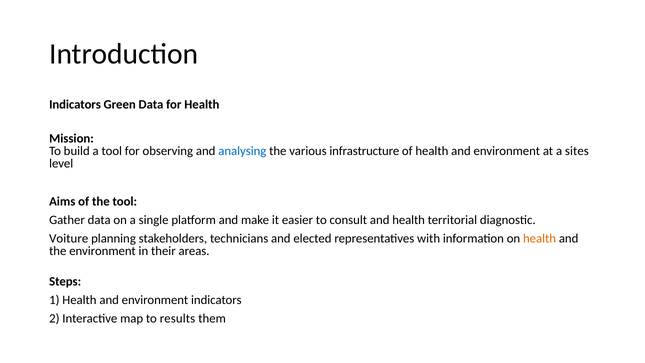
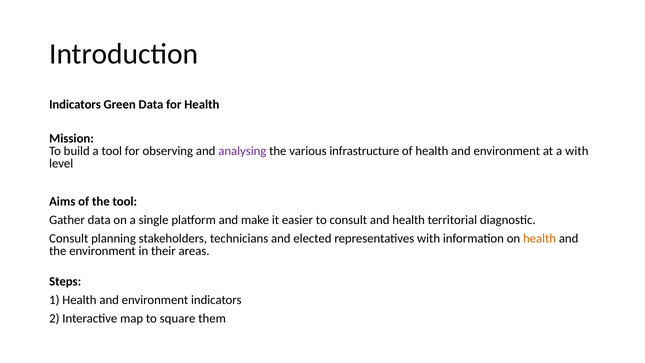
analysing colour: blue -> purple
a sites: sites -> with
Voiture at (69, 238): Voiture -> Consult
results: results -> square
